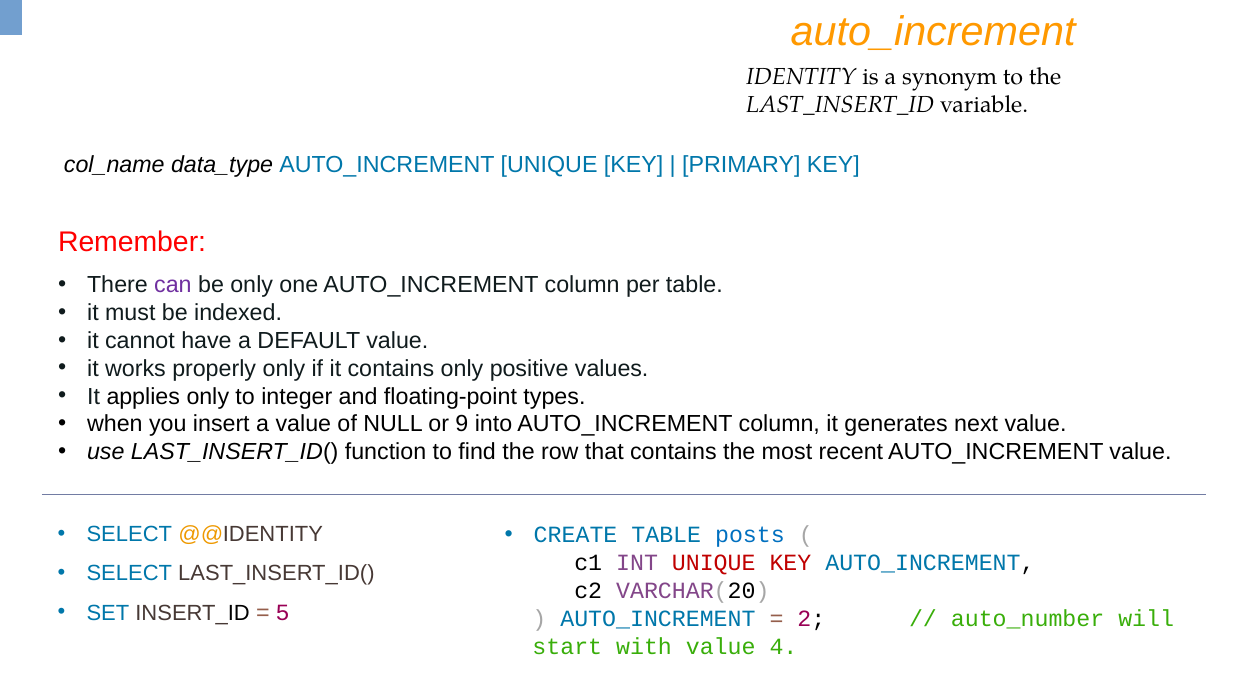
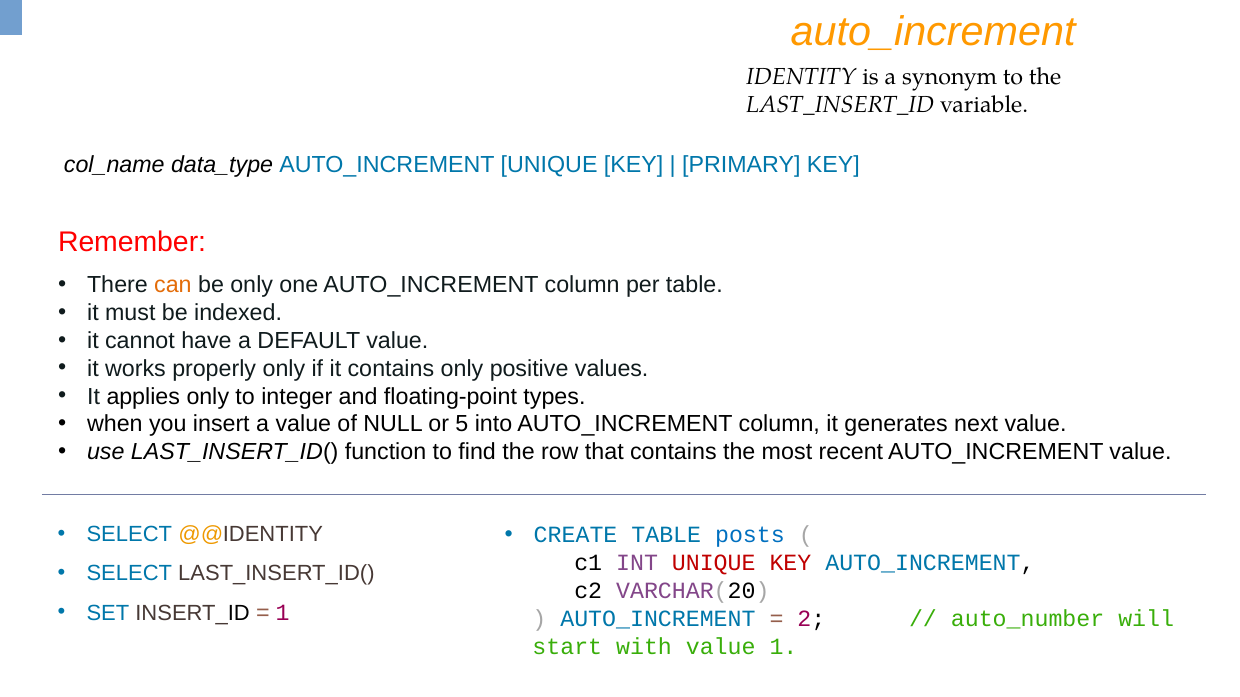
can colour: purple -> orange
9: 9 -> 5
5 at (282, 613): 5 -> 1
value 4: 4 -> 1
